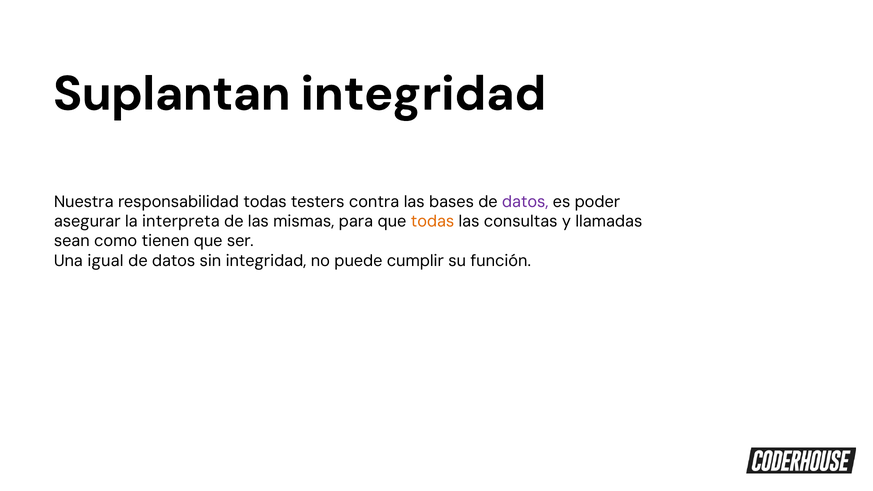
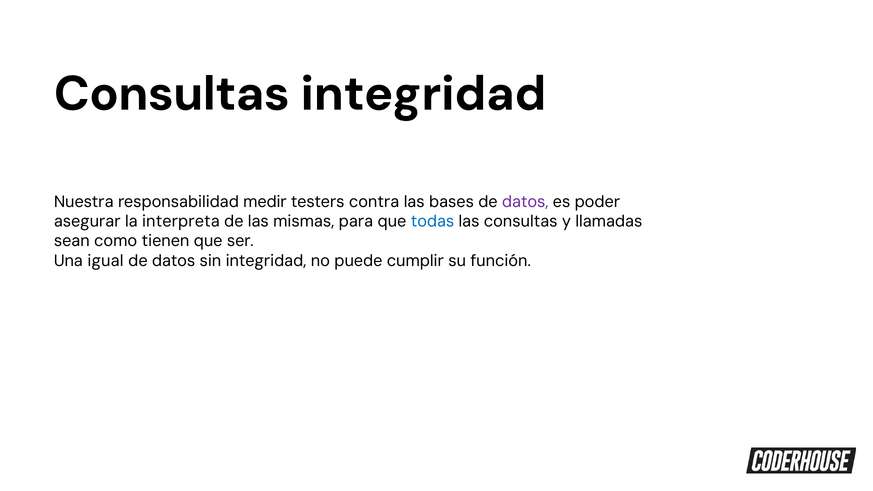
Suplantan at (172, 94): Suplantan -> Consultas
responsabilidad todas: todas -> medir
todas at (432, 221) colour: orange -> blue
